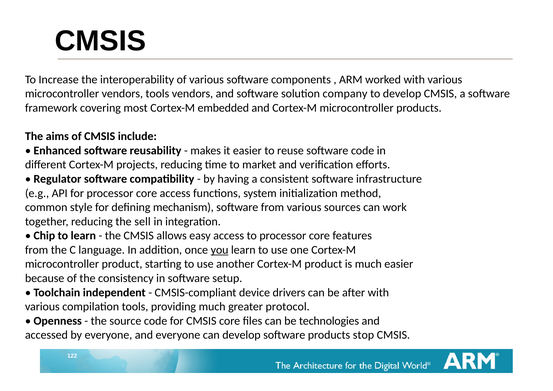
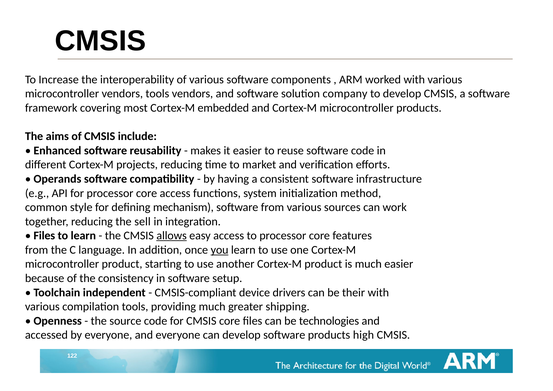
Regulator: Regulator -> Operands
Chip at (44, 236): Chip -> Files
allows underline: none -> present
after: after -> their
protocol: protocol -> shipping
stop: stop -> high
